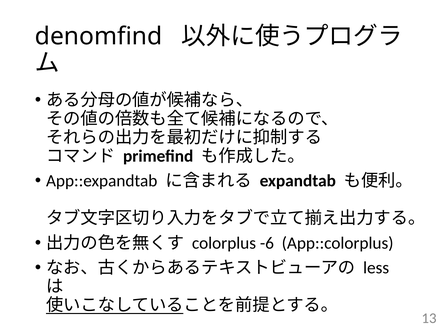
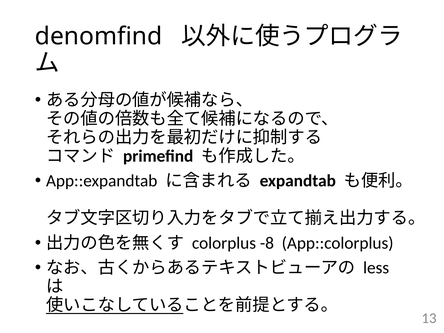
-6: -6 -> -8
